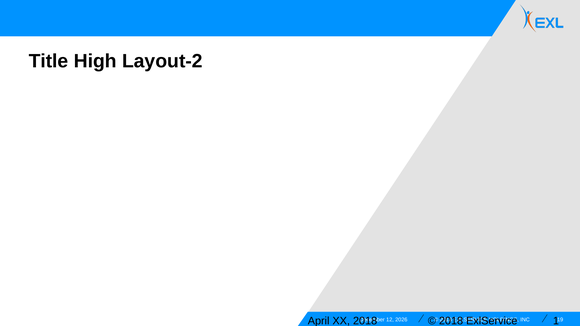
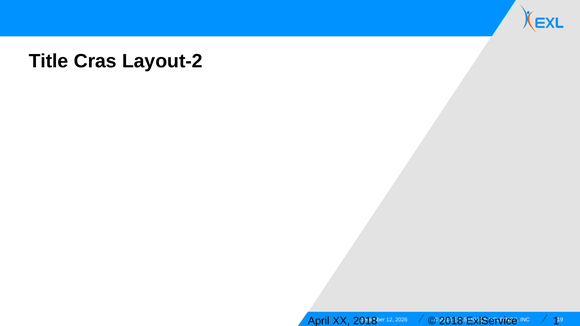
High: High -> Cras
